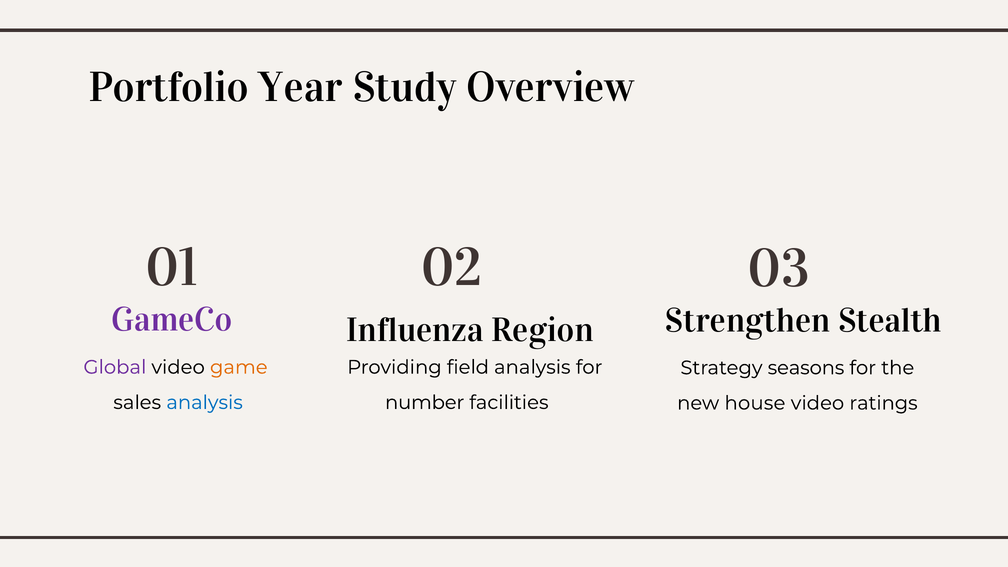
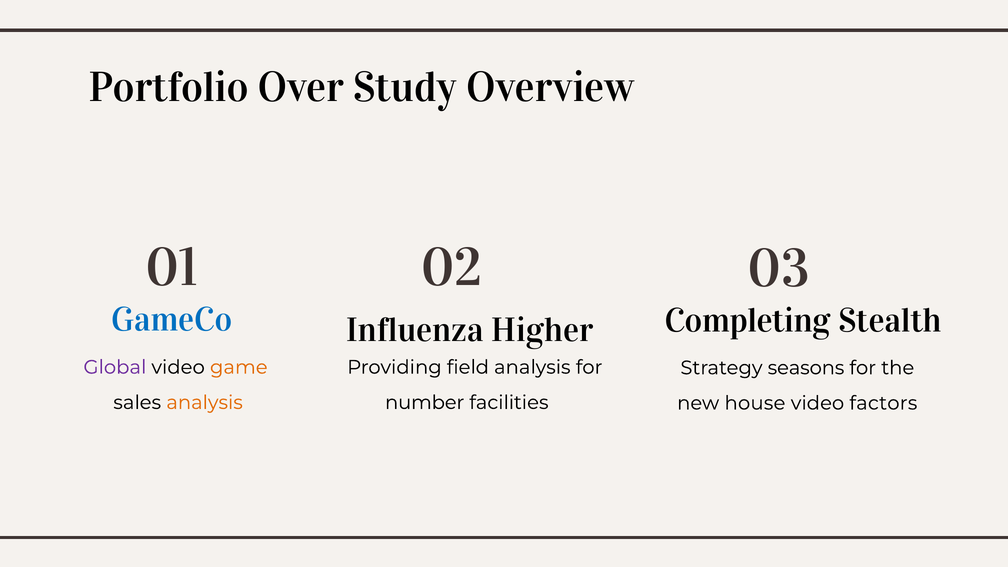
Year: Year -> Over
GameCo colour: purple -> blue
Region: Region -> Higher
Strengthen: Strengthen -> Completing
analysis at (205, 403) colour: blue -> orange
ratings: ratings -> factors
